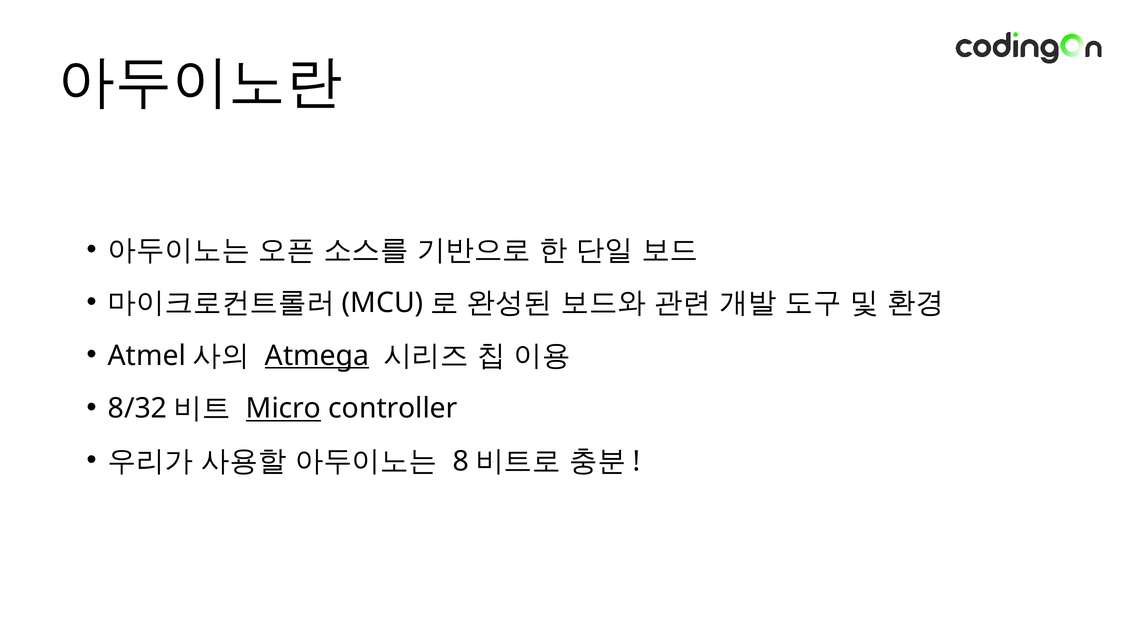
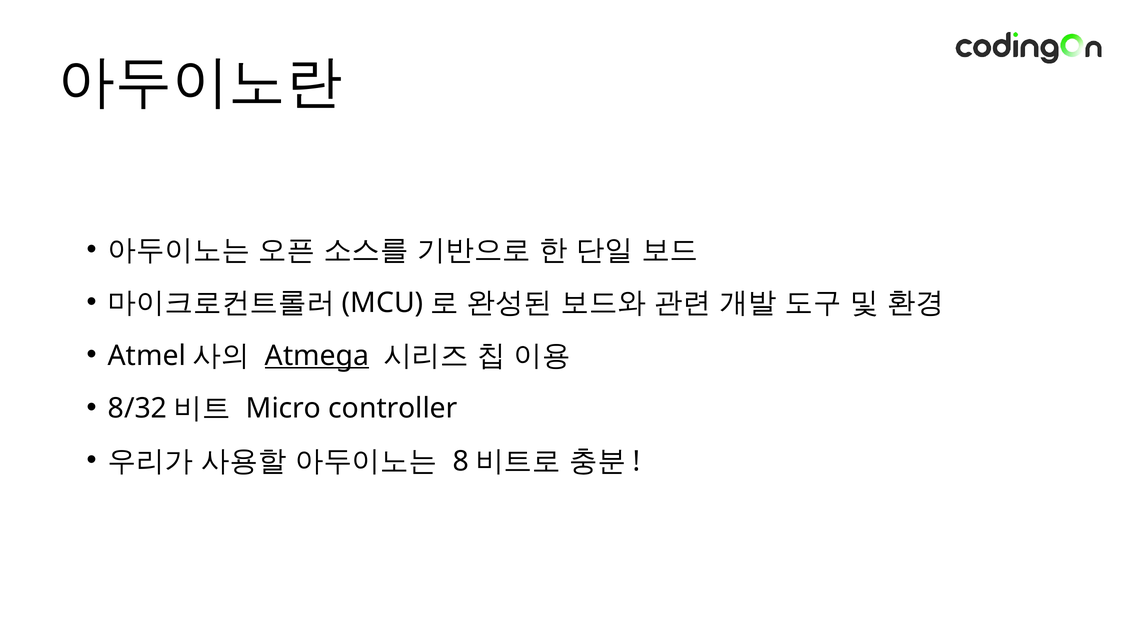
Micro underline: present -> none
